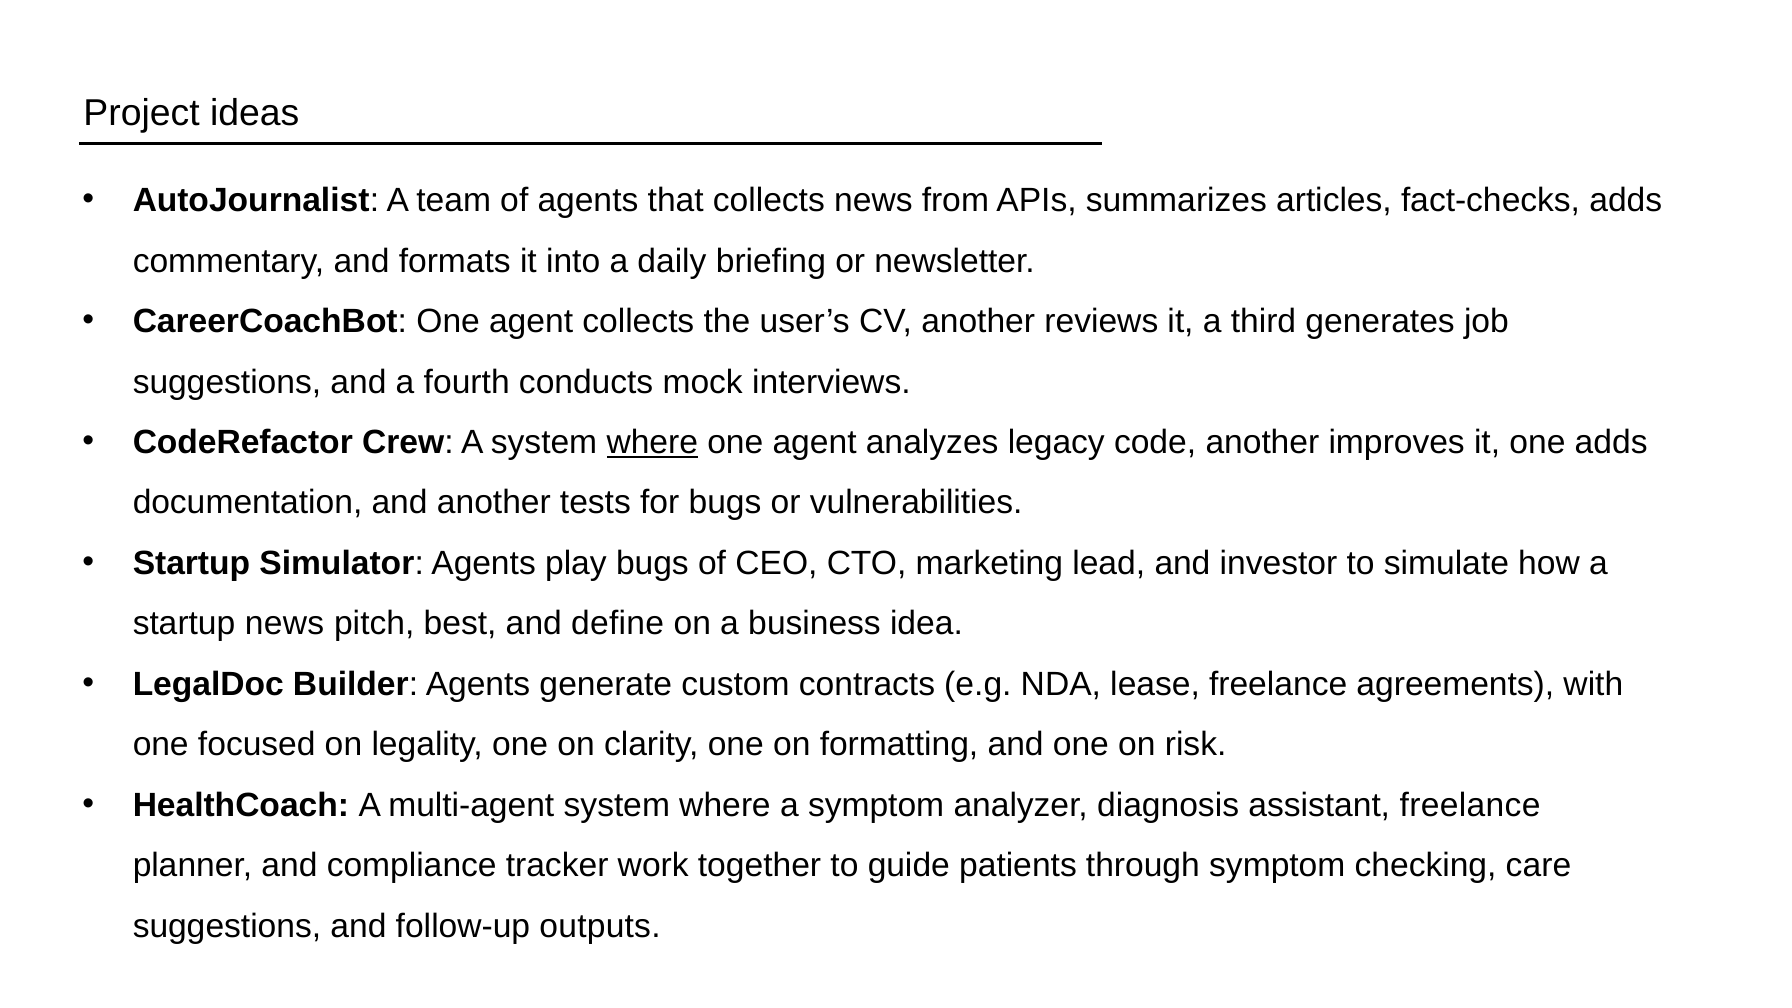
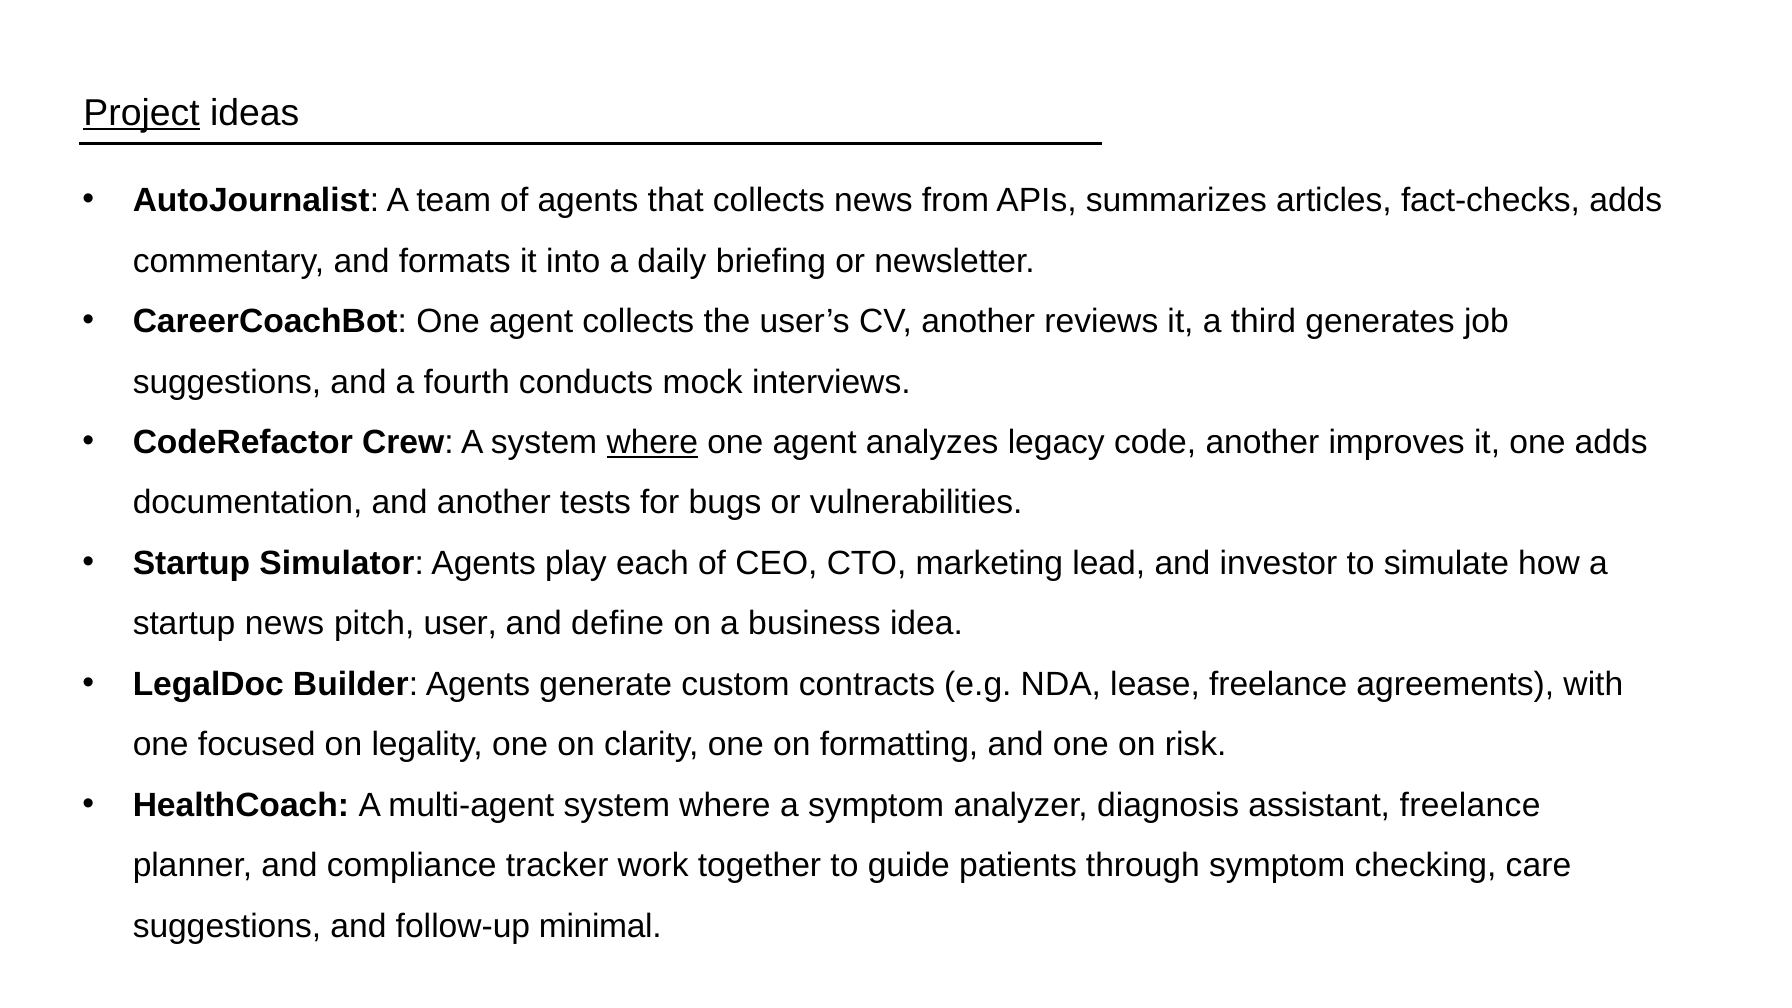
Project underline: none -> present
play bugs: bugs -> each
best: best -> user
outputs: outputs -> minimal
